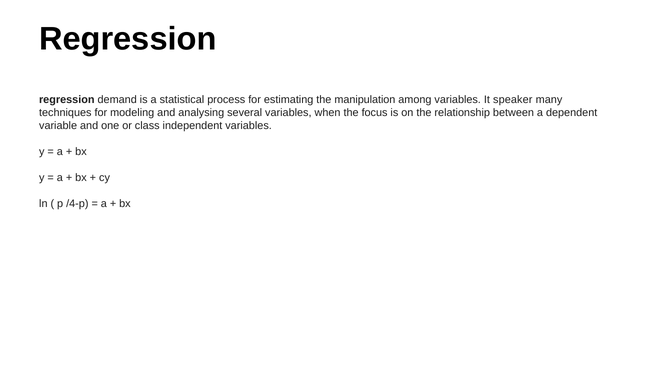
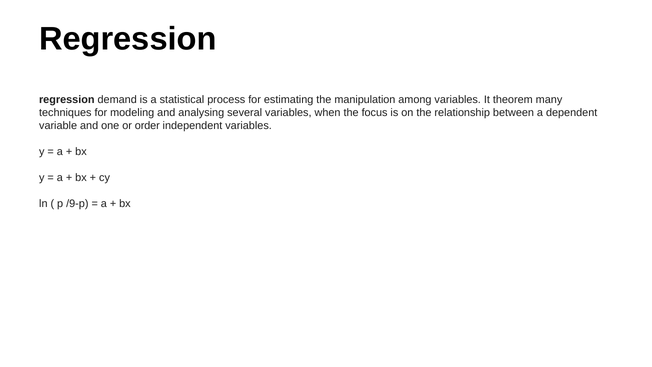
speaker: speaker -> theorem
class: class -> order
/4-p: /4-p -> /9-p
